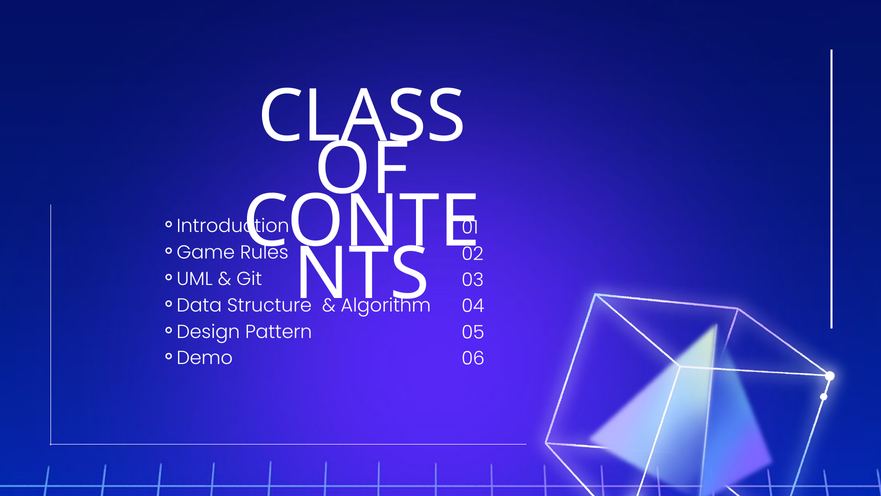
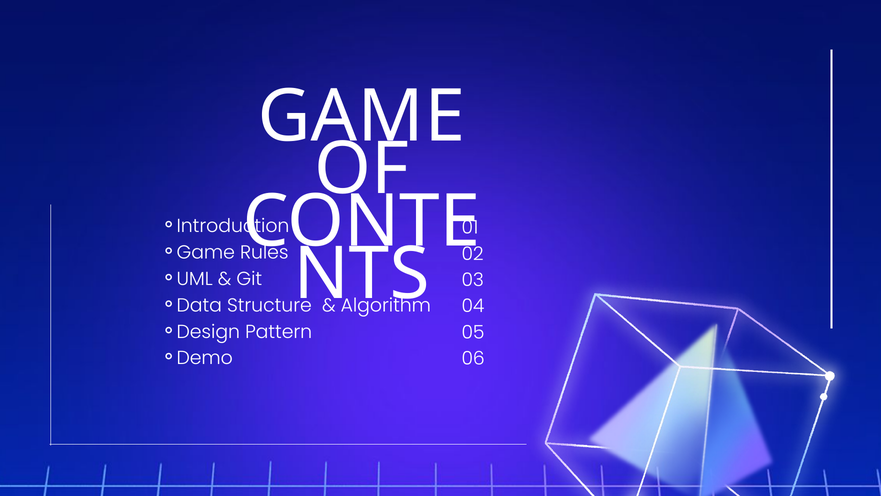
CLASS at (362, 116): CLASS -> GAME
